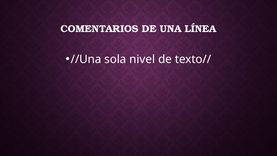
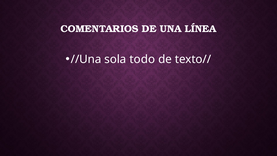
nivel: nivel -> todo
